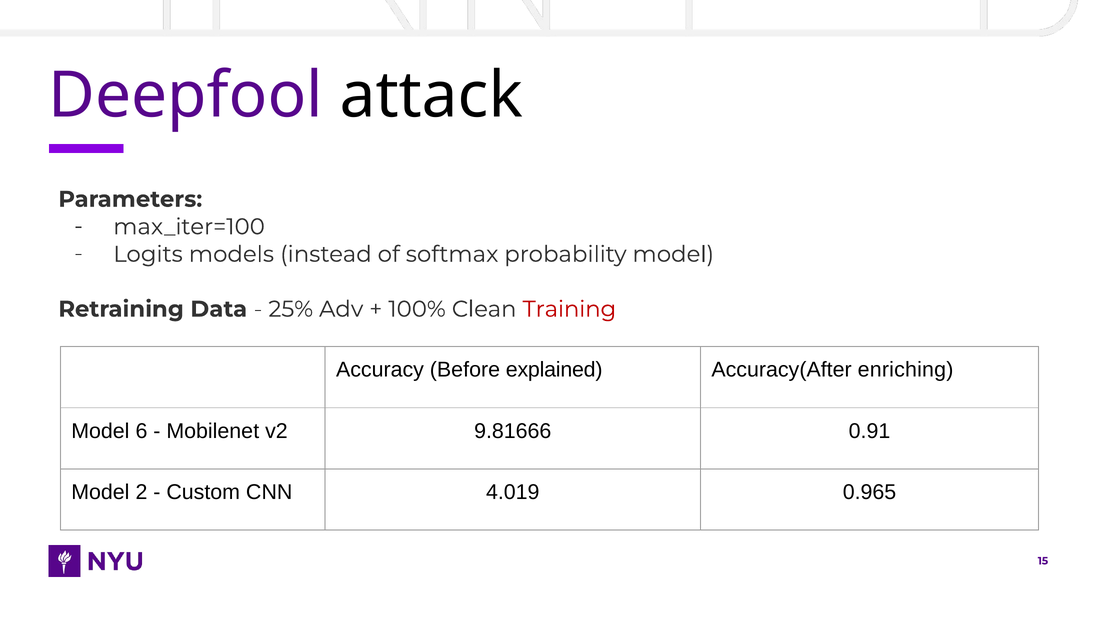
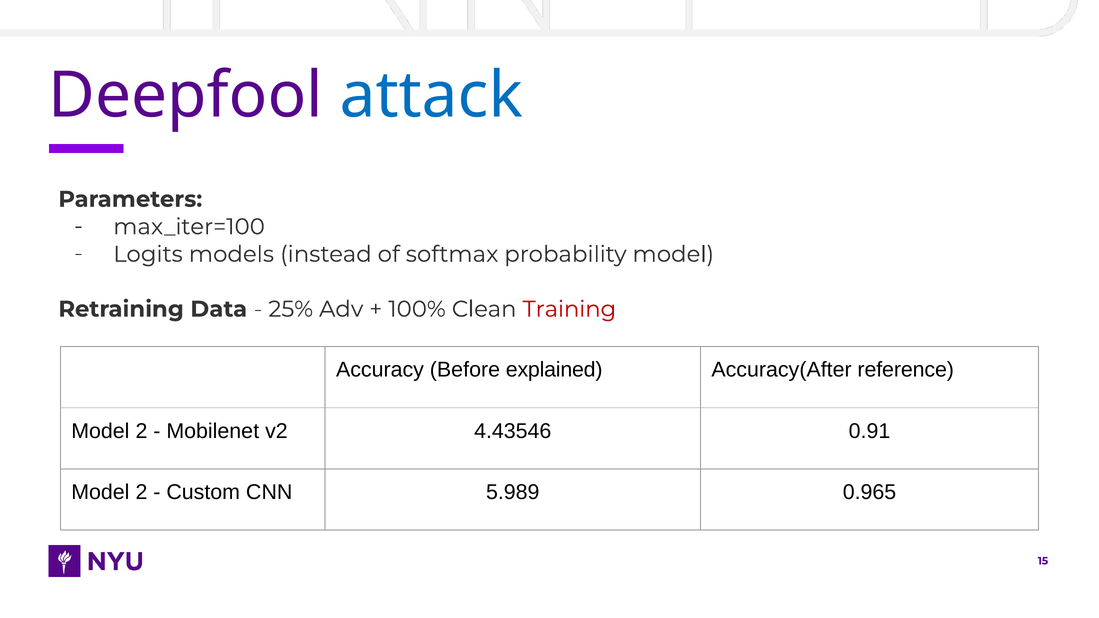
attack colour: black -> blue
enriching: enriching -> reference
6 at (141, 431): 6 -> 2
9.81666: 9.81666 -> 4.43546
4.019: 4.019 -> 5.989
